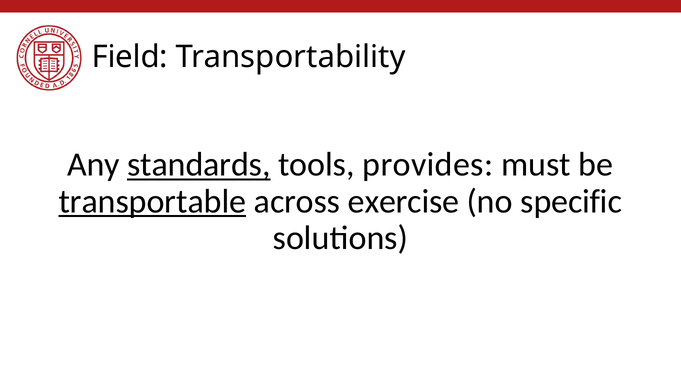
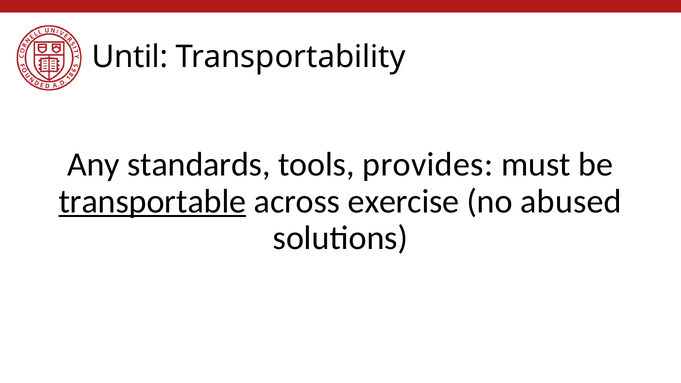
Field: Field -> Until
standards underline: present -> none
specific: specific -> abused
